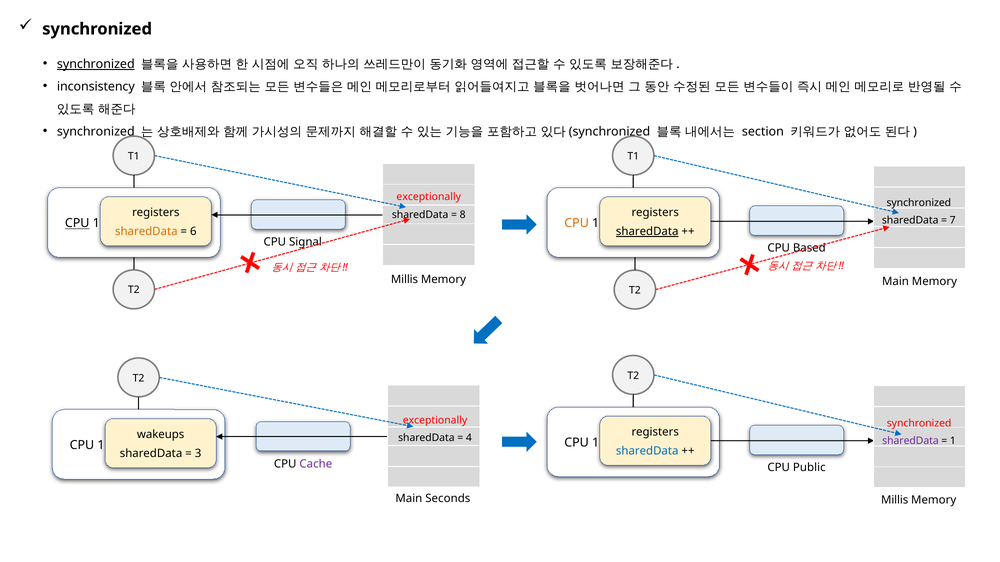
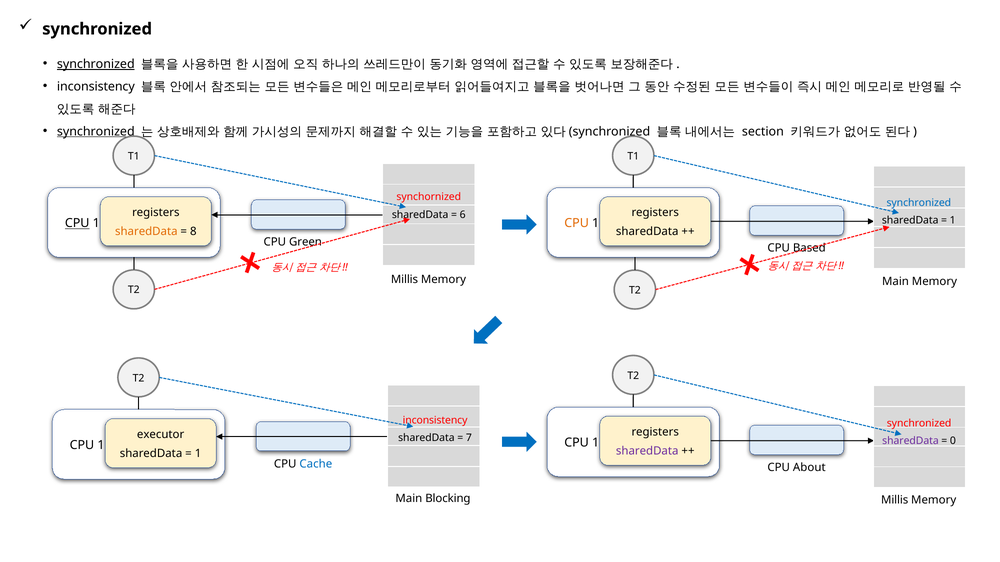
synchronized at (96, 132) underline: none -> present
exceptionally at (429, 197): exceptionally -> synchornized
synchronized at (919, 203) colour: black -> blue
8: 8 -> 6
7 at (953, 221): 7 -> 1
6: 6 -> 8
sharedData at (647, 232) underline: present -> none
Signal: Signal -> Green
exceptionally at (435, 421): exceptionally -> inconsistency
wakeups: wakeups -> executor
4: 4 -> 7
1 at (953, 441): 1 -> 0
sharedData at (647, 451) colour: blue -> purple
3 at (198, 454): 3 -> 1
Cache colour: purple -> blue
Public: Public -> About
Seconds: Seconds -> Blocking
